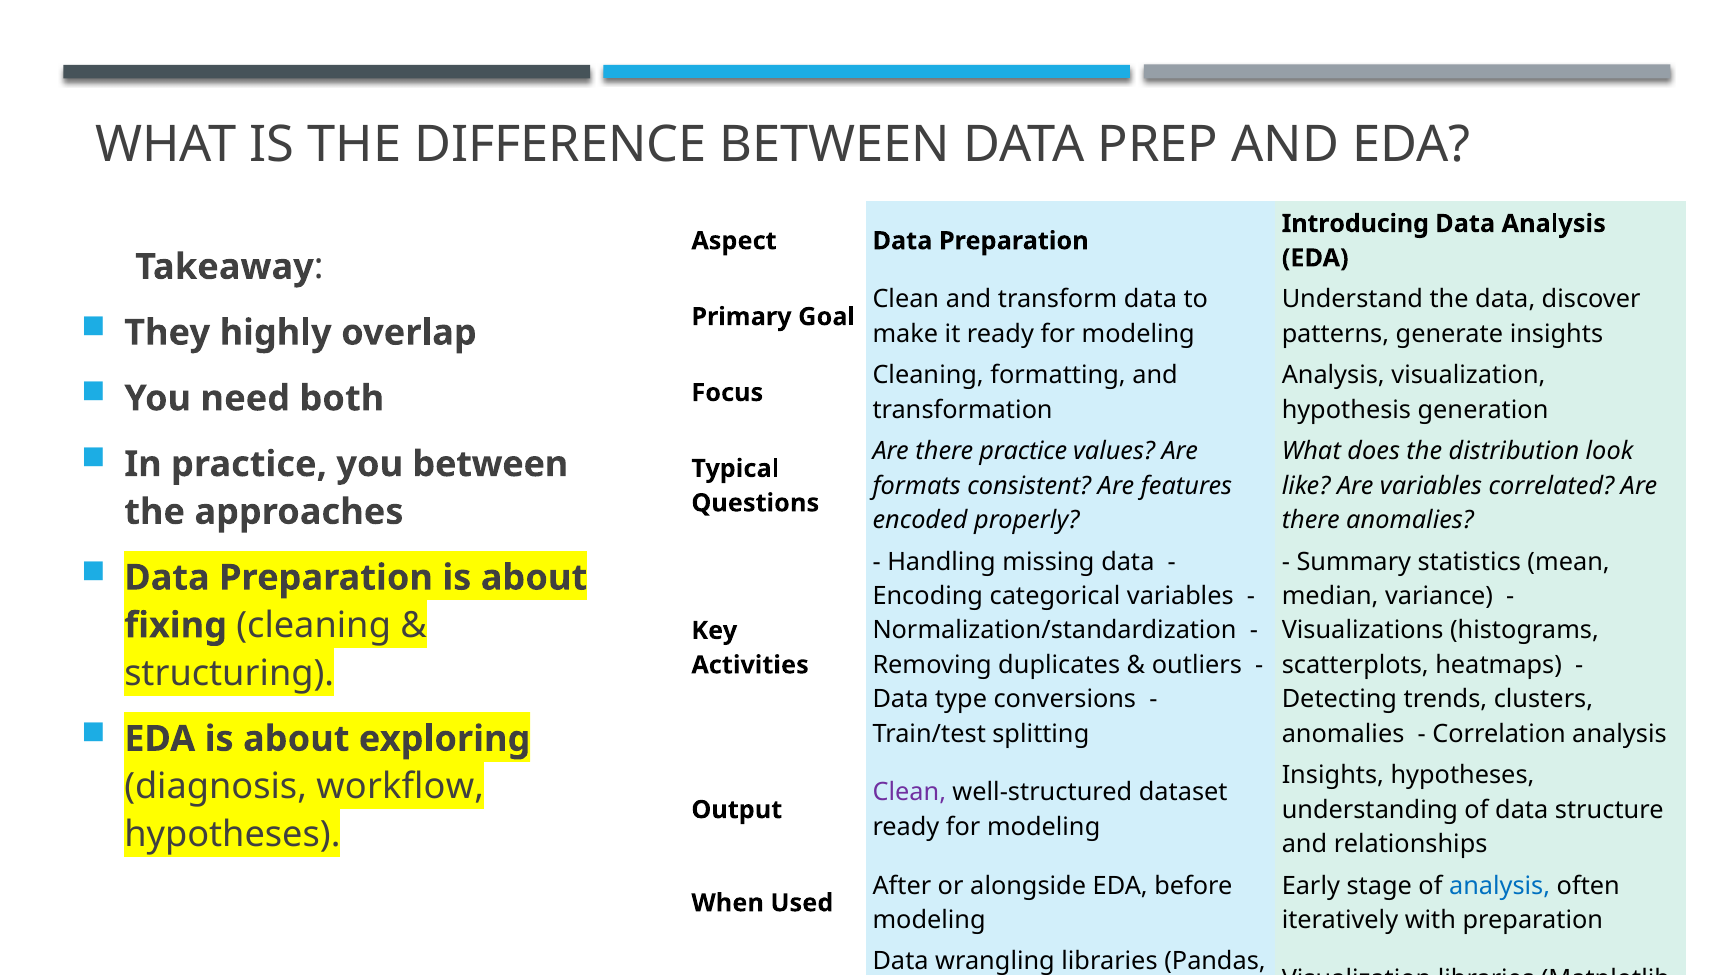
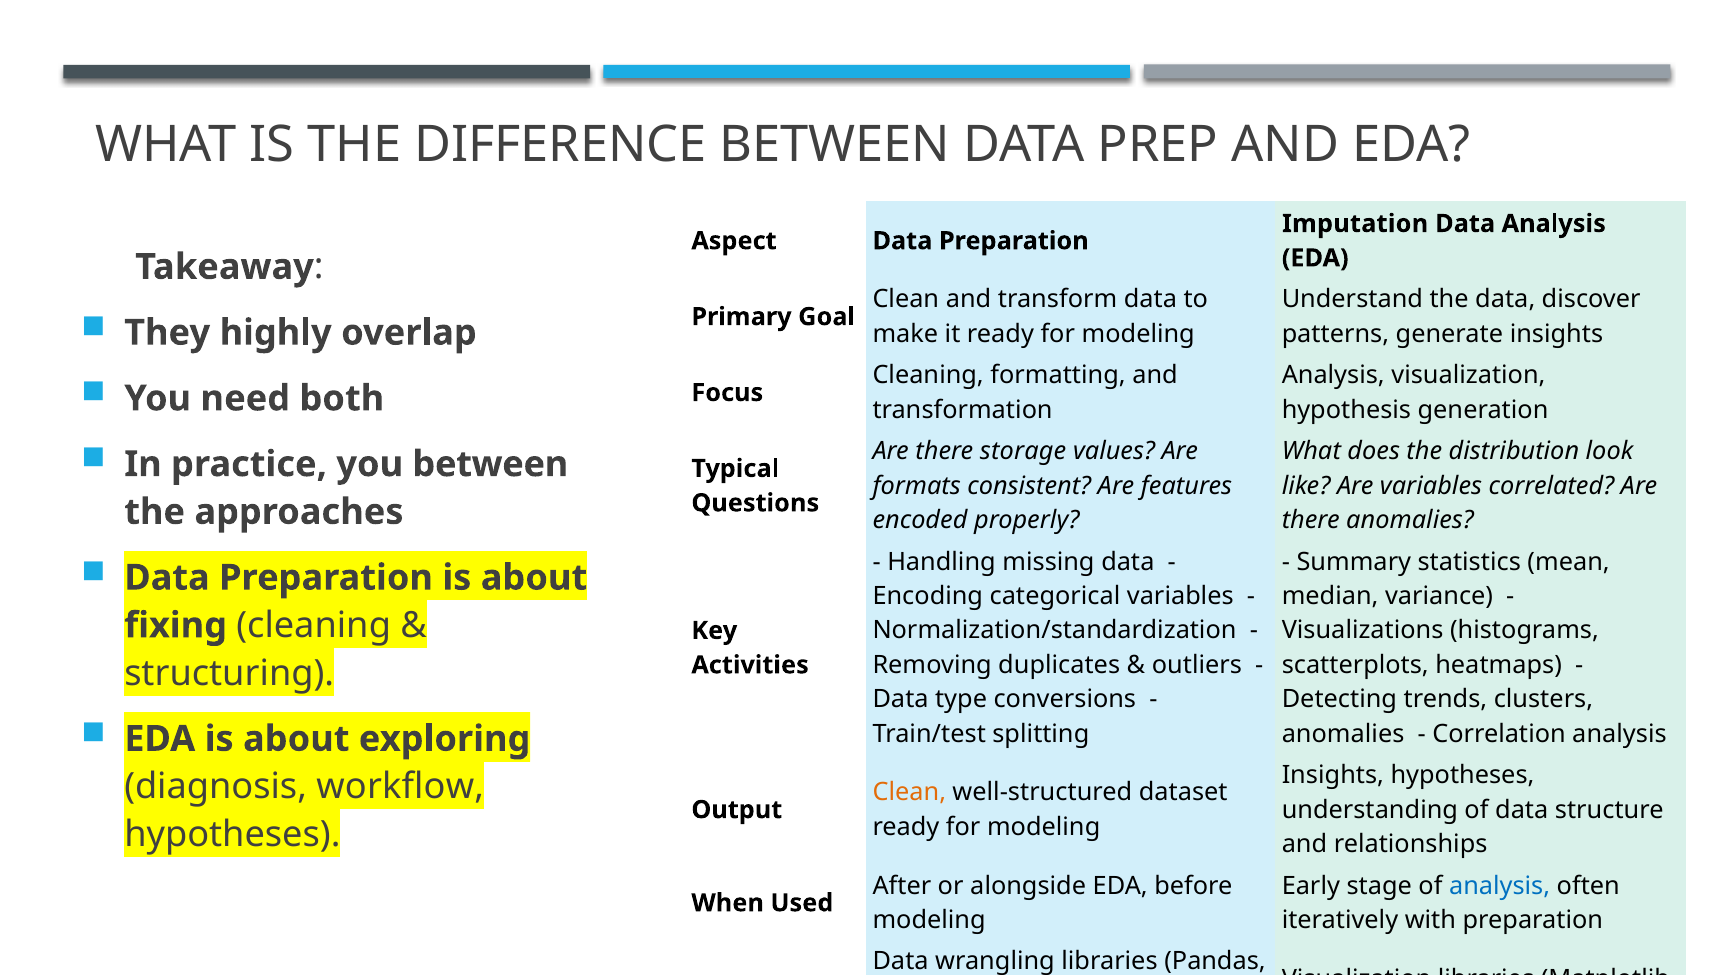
Introducing: Introducing -> Imputation
there practice: practice -> storage
Clean at (909, 793) colour: purple -> orange
